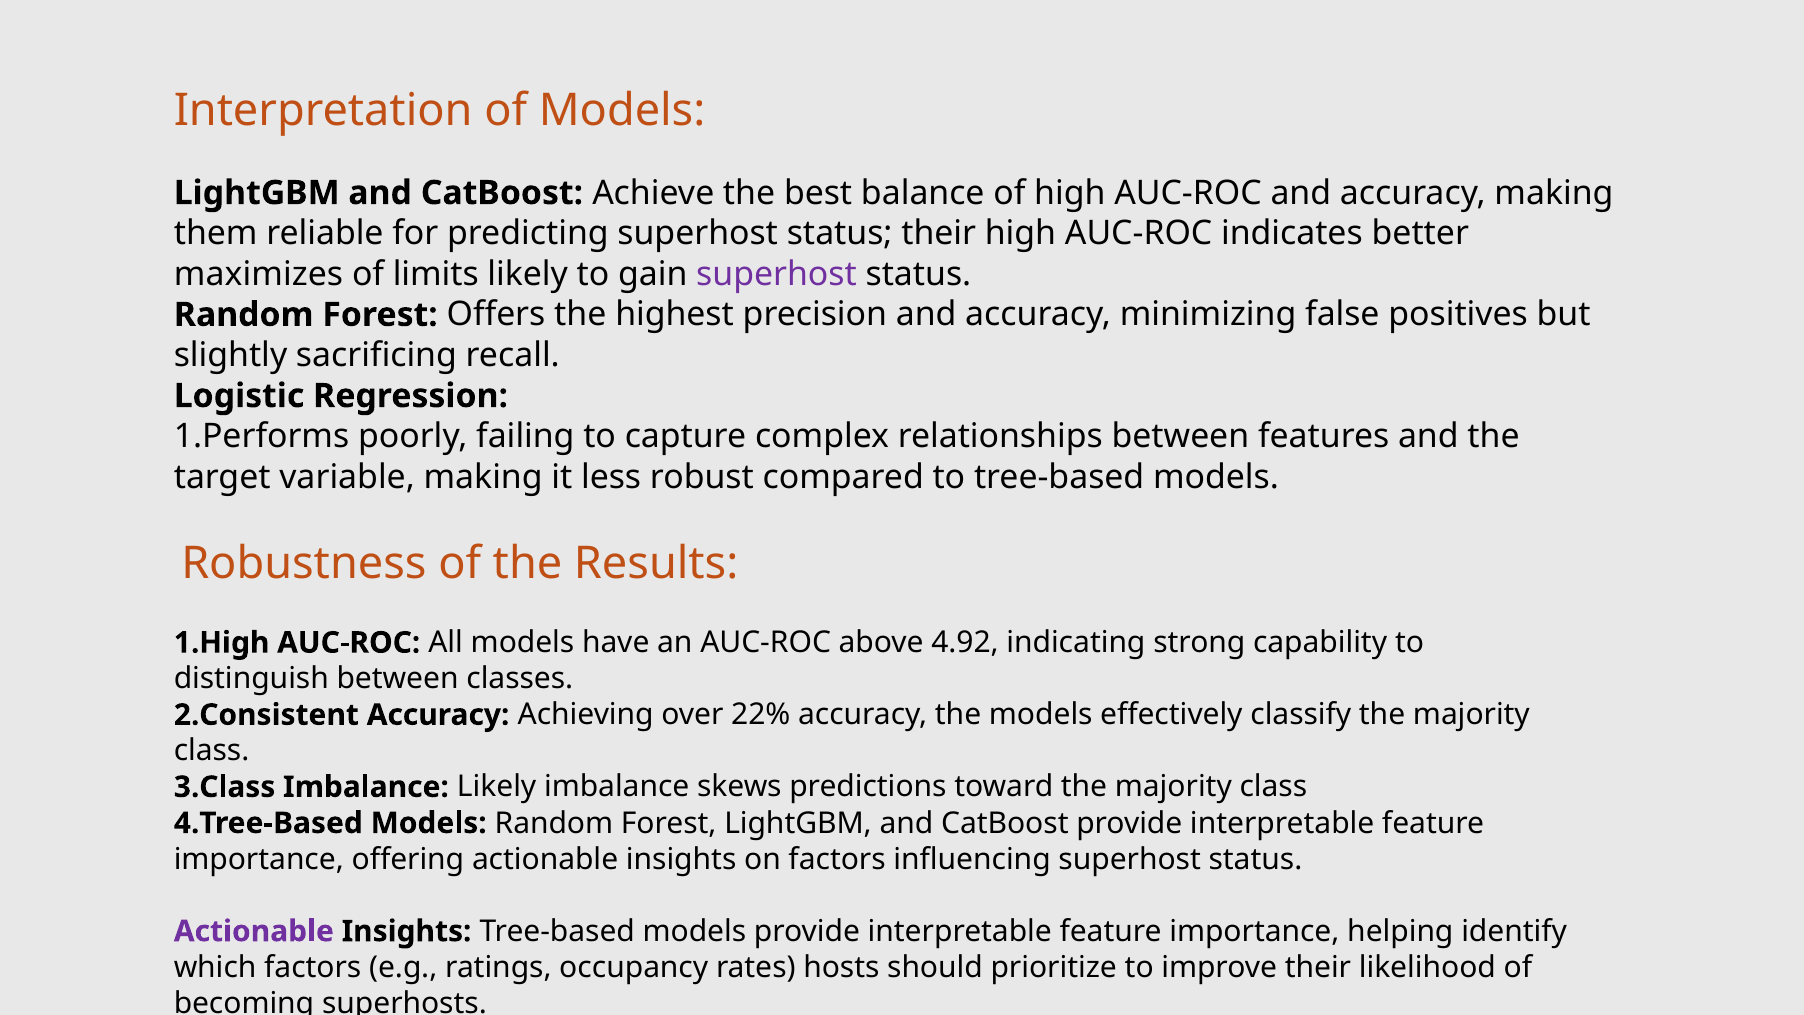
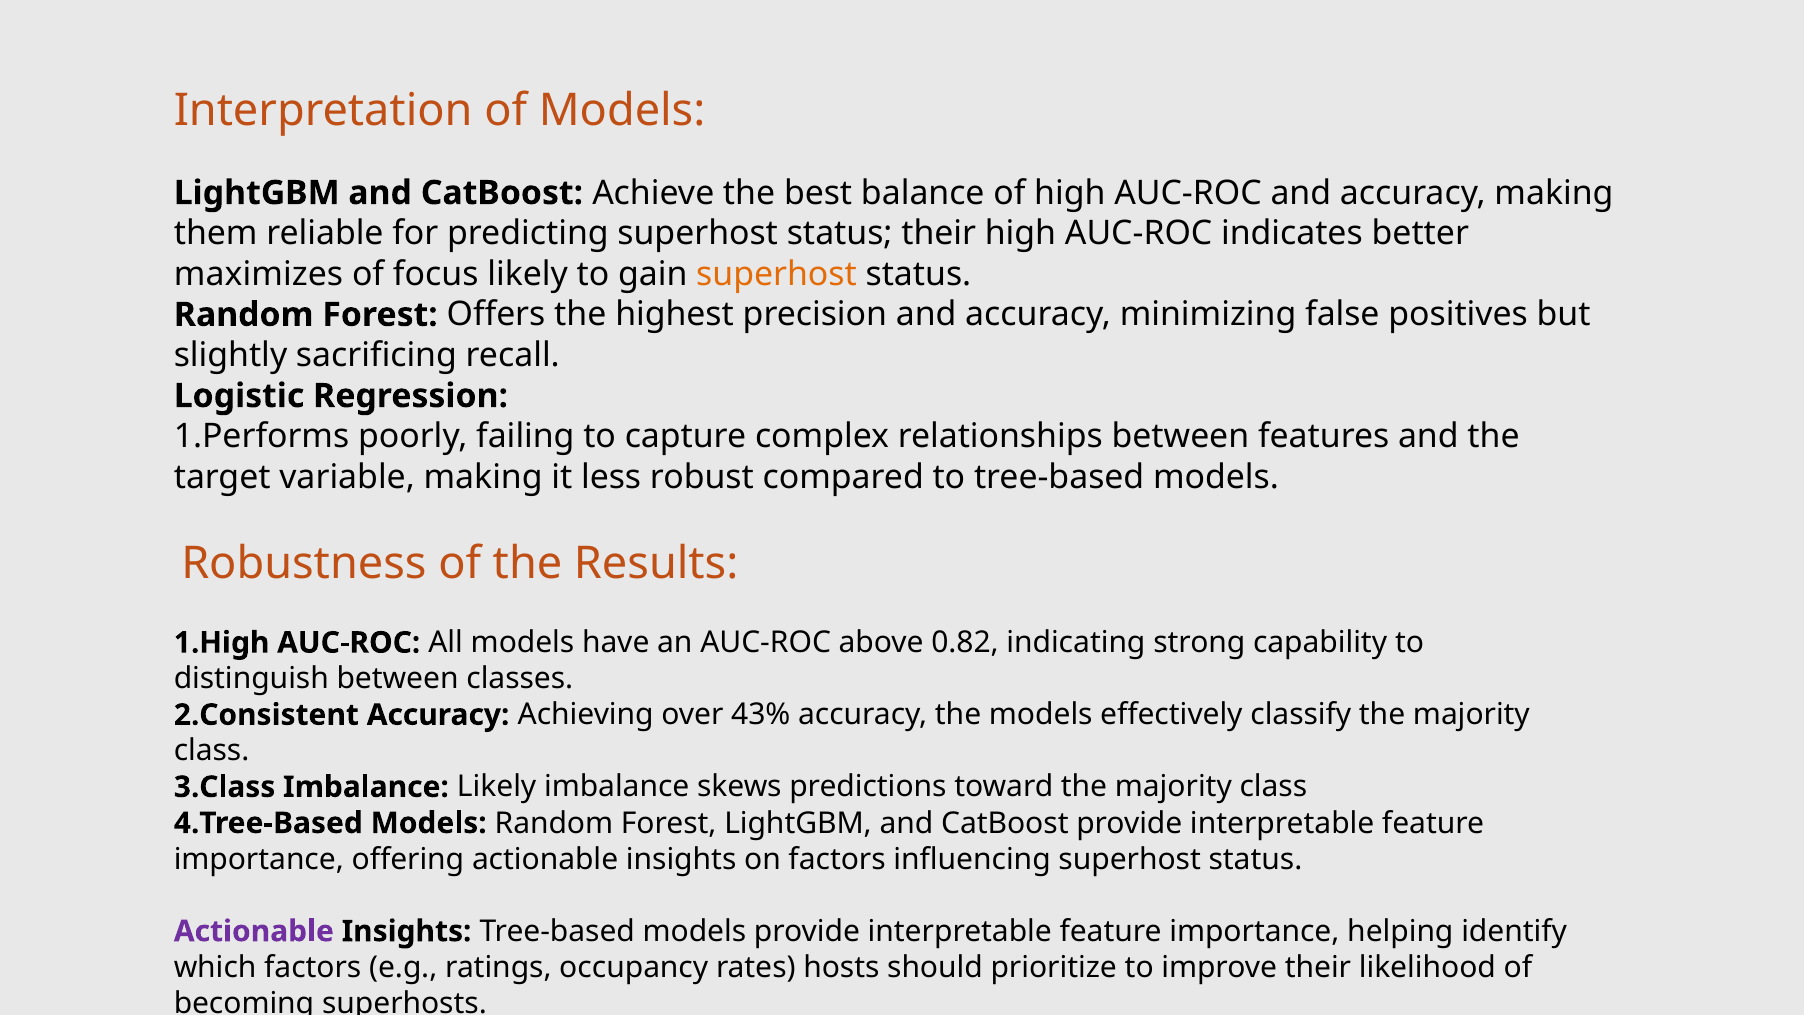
limits: limits -> focus
superhost at (777, 274) colour: purple -> orange
4.92: 4.92 -> 0.82
22%: 22% -> 43%
